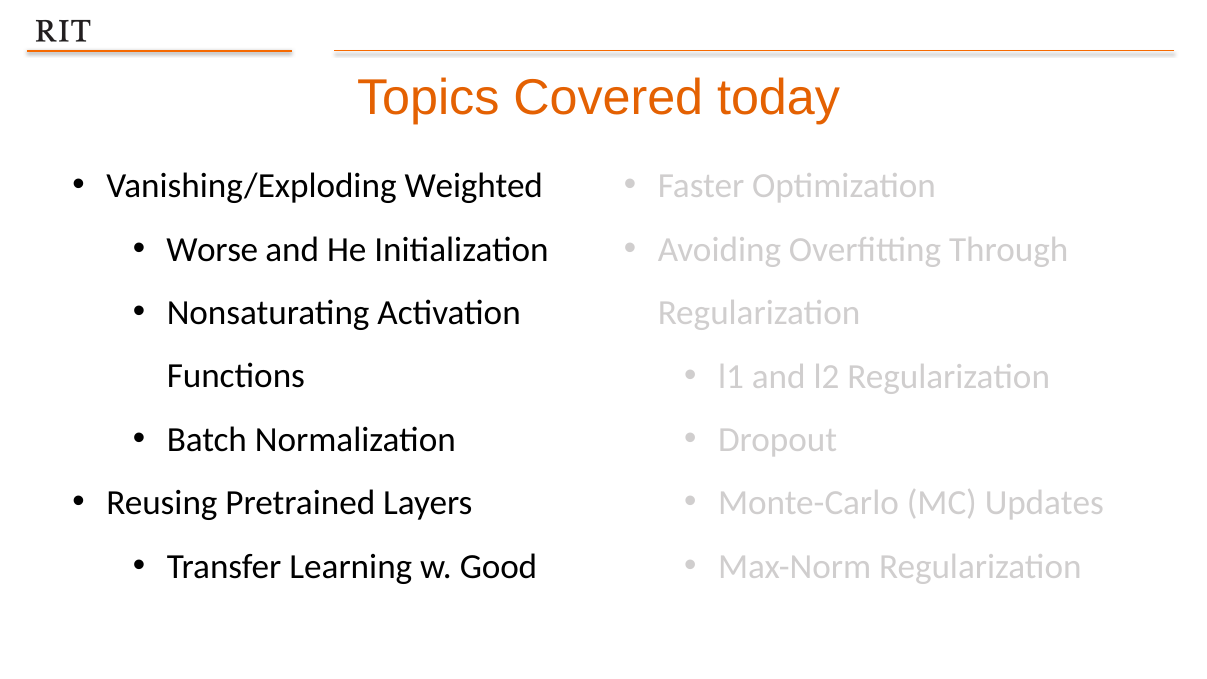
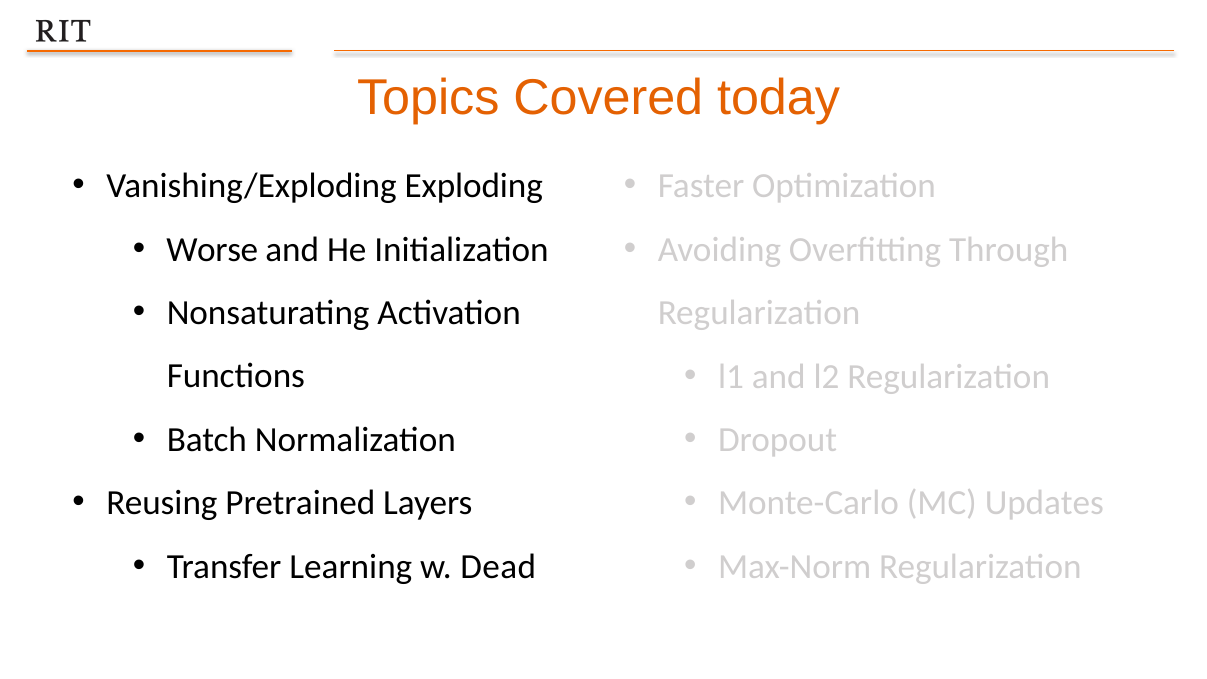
Weighted: Weighted -> Exploding
Good: Good -> Dead
